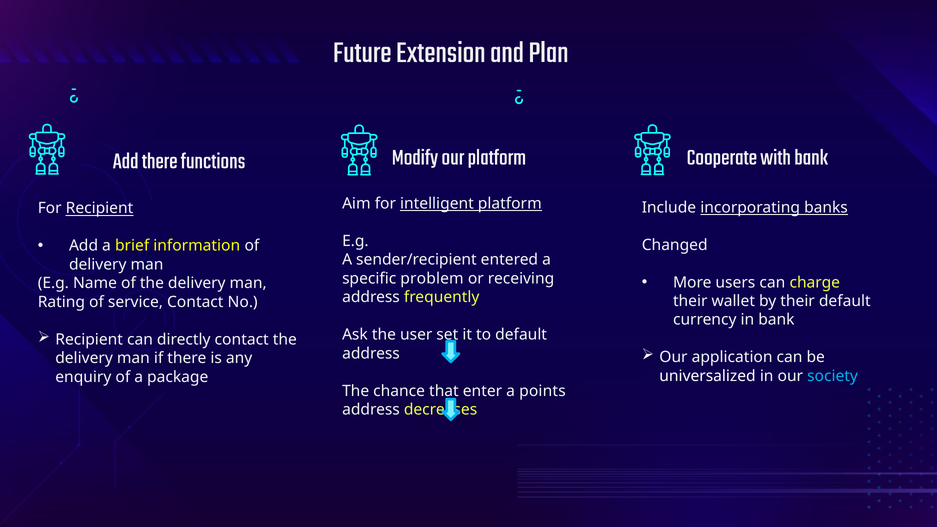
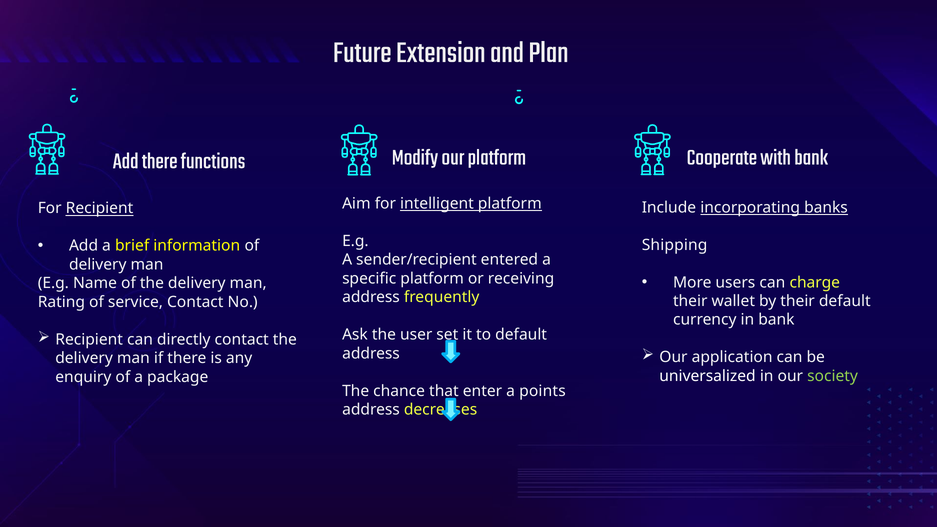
Changed: Changed -> Shipping
specific problem: problem -> platform
society colour: light blue -> light green
